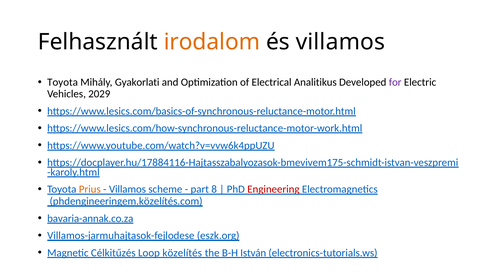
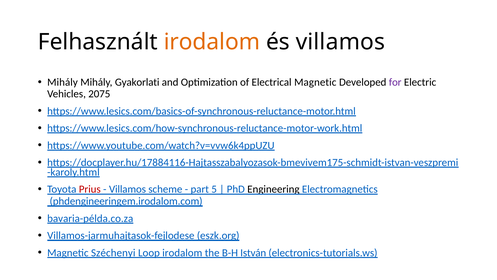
Toyota at (63, 82): Toyota -> Mihály
Electrical Analitikus: Analitikus -> Magnetic
2029: 2029 -> 2075
Prius colour: orange -> red
8: 8 -> 5
Engineering colour: red -> black
phdengineeringem.közelítés.com: phdengineeringem.közelítés.com -> phdengineeringem.irodalom.com
bavaria-annak.co.za: bavaria-annak.co.za -> bavaria-példa.co.za
Célkitűzés: Célkitűzés -> Széchenyi
Loop közelítés: közelítés -> irodalom
